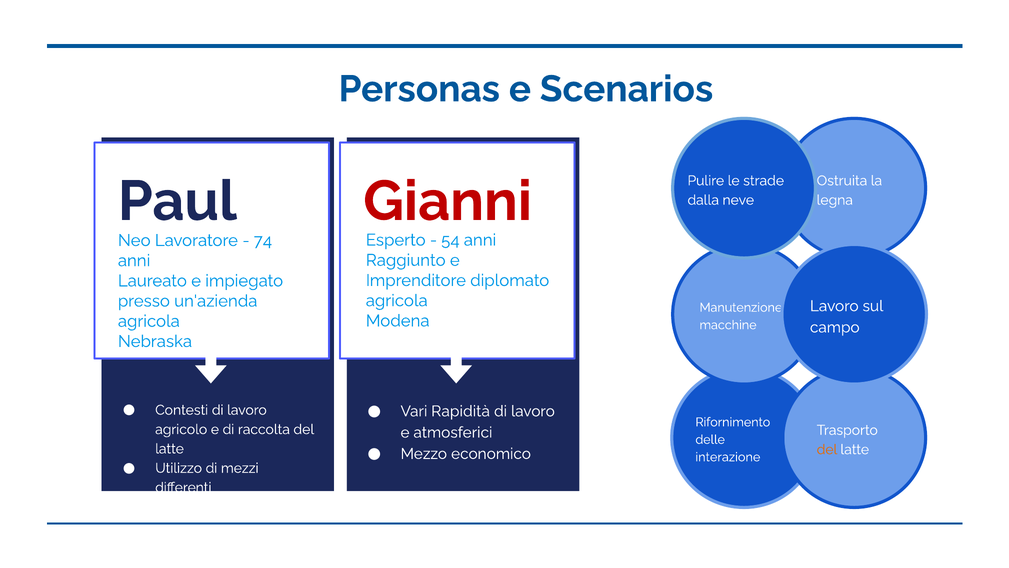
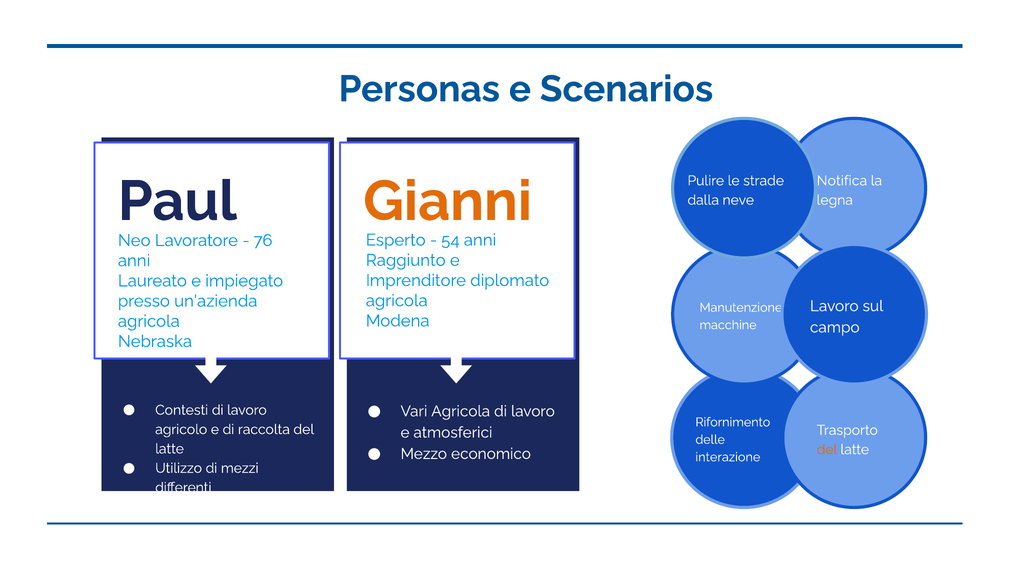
Ostruita: Ostruita -> Notifica
Gianni colour: red -> orange
74: 74 -> 76
Vari Rapidità: Rapidità -> Agricola
